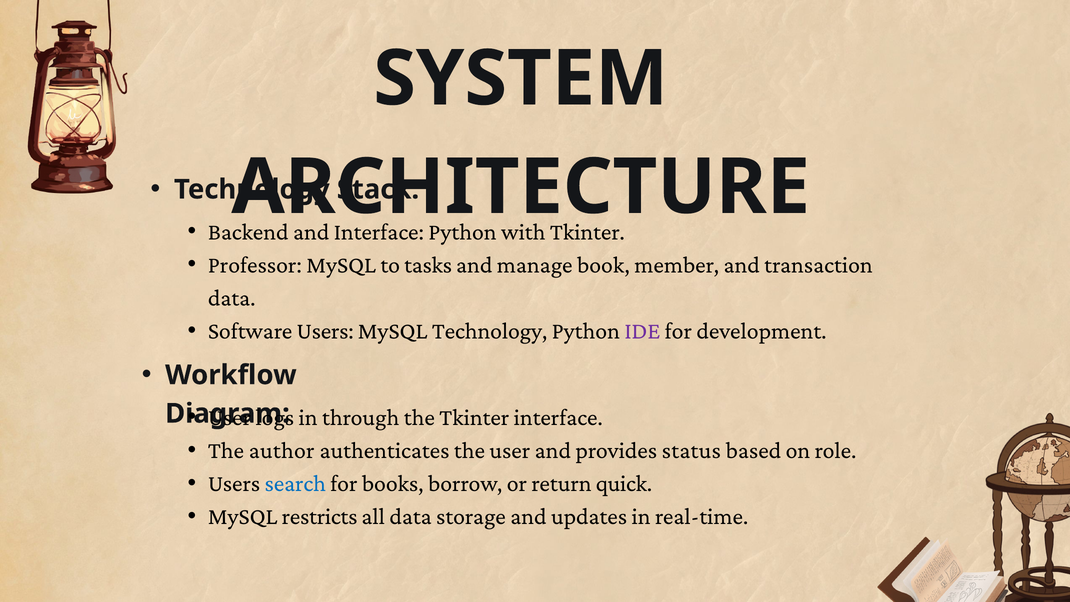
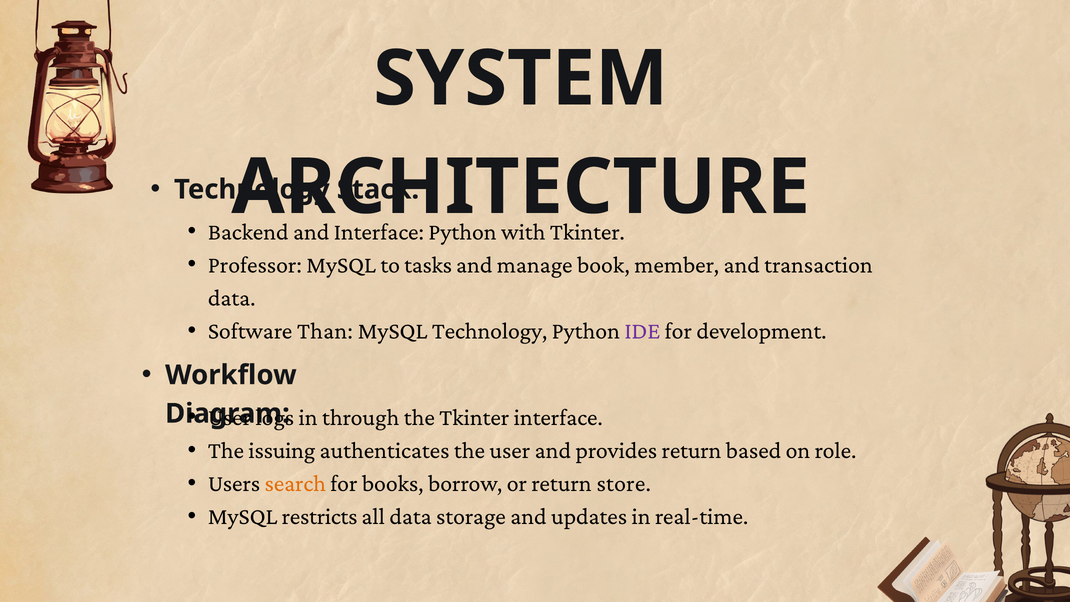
Software Users: Users -> Than
author: author -> issuing
provides status: status -> return
search colour: blue -> orange
quick: quick -> store
